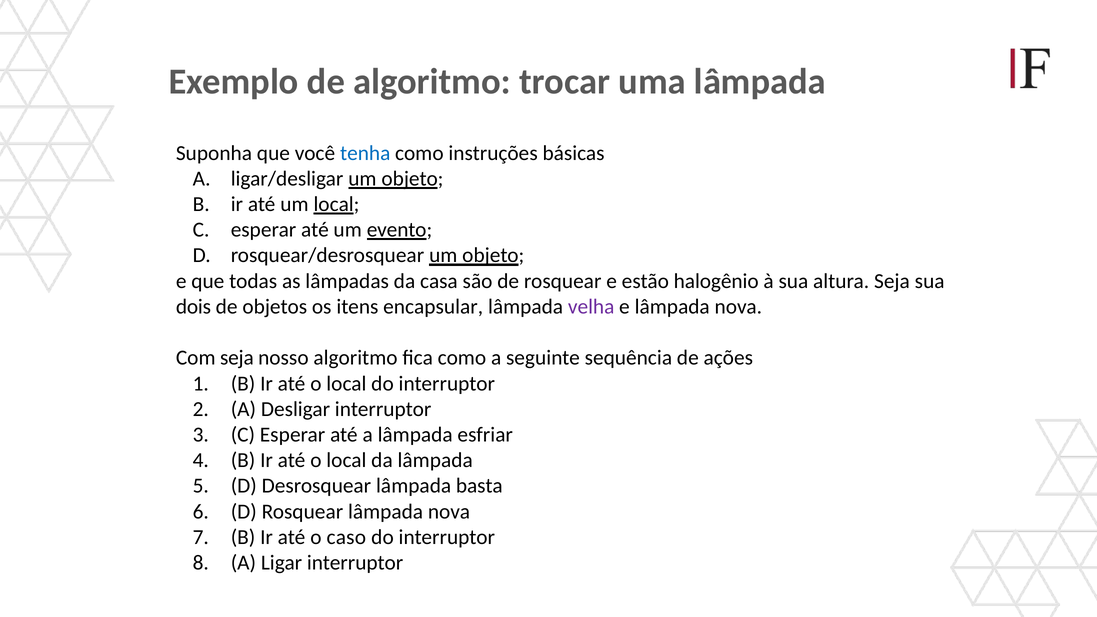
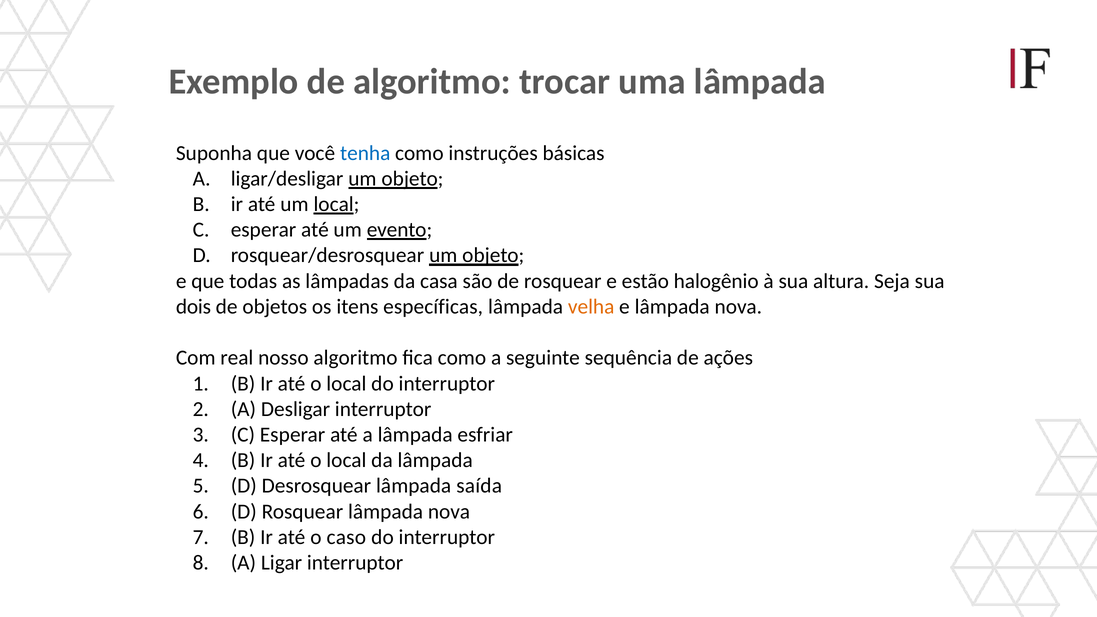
encapsular: encapsular -> específicas
velha colour: purple -> orange
Com seja: seja -> real
basta: basta -> saída
